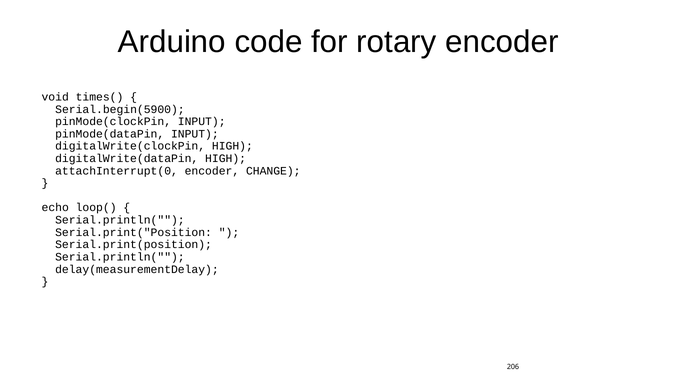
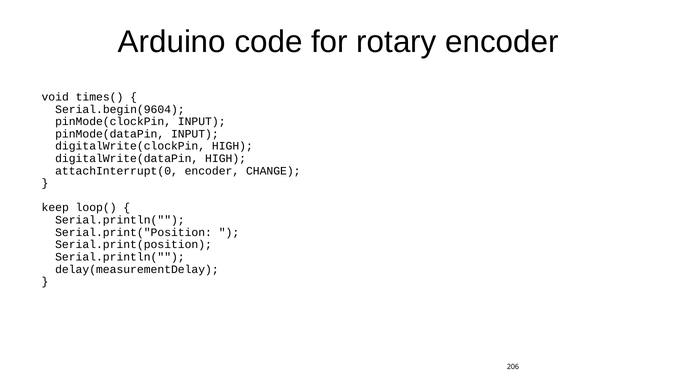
Serial.begin(5900: Serial.begin(5900 -> Serial.begin(9604
echo: echo -> keep
